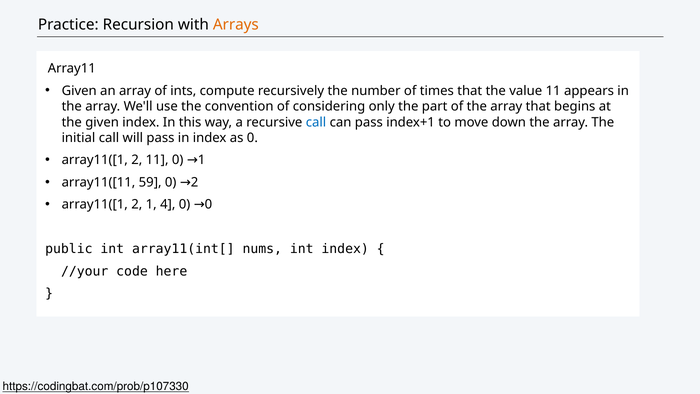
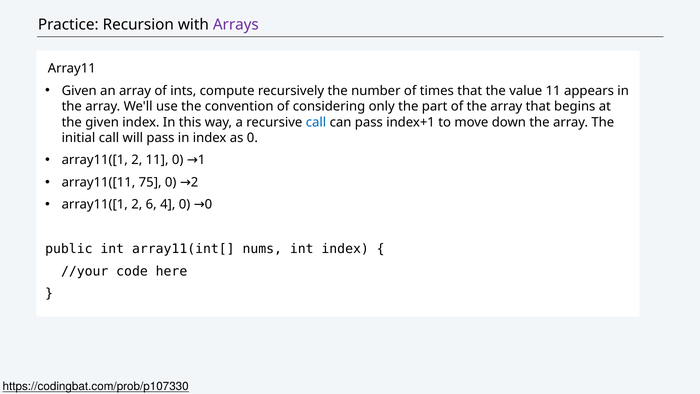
Arrays colour: orange -> purple
59: 59 -> 75
2 1: 1 -> 6
